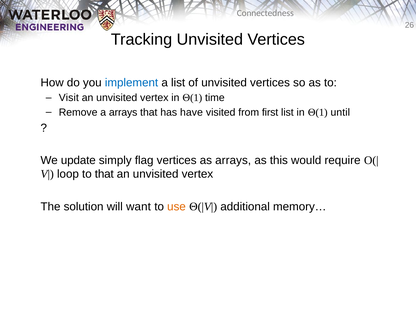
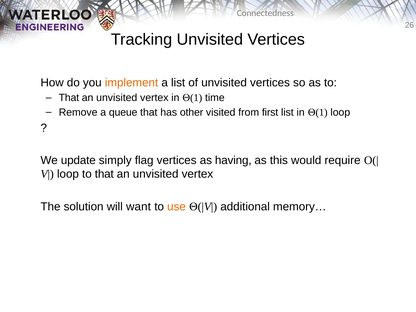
implement colour: blue -> orange
Visit at (69, 98): Visit -> That
a arrays: arrays -> queue
have: have -> other
Q(1 until: until -> loop
as arrays: arrays -> having
